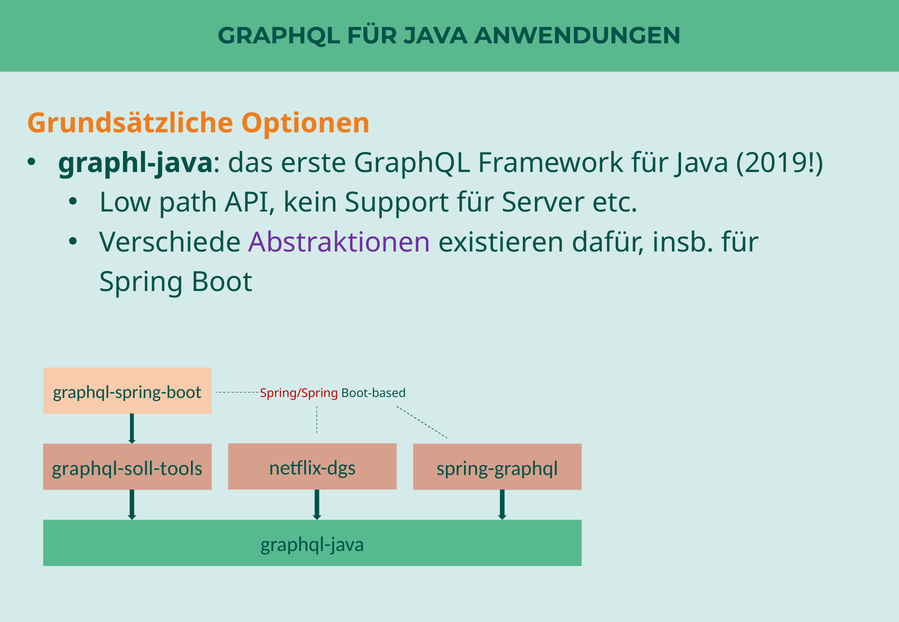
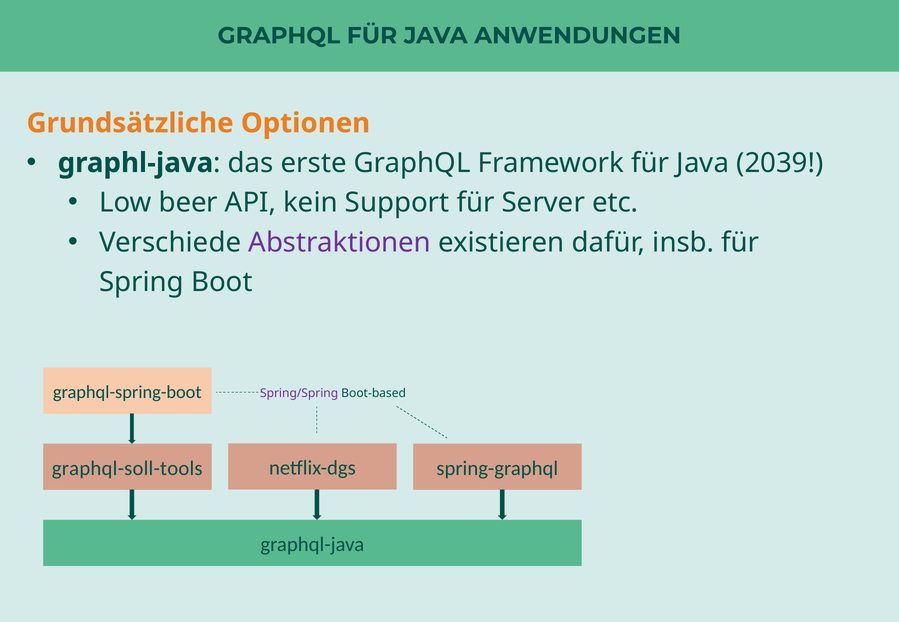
2019: 2019 -> 2039
path: path -> beer
Spring/Spring colour: red -> purple
